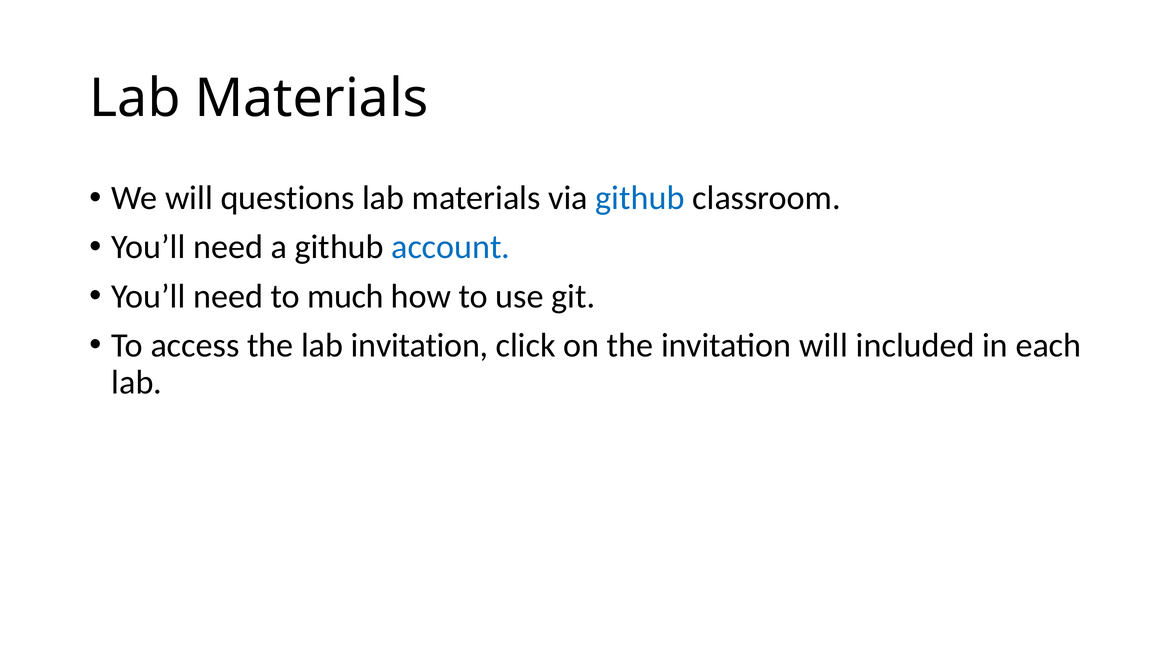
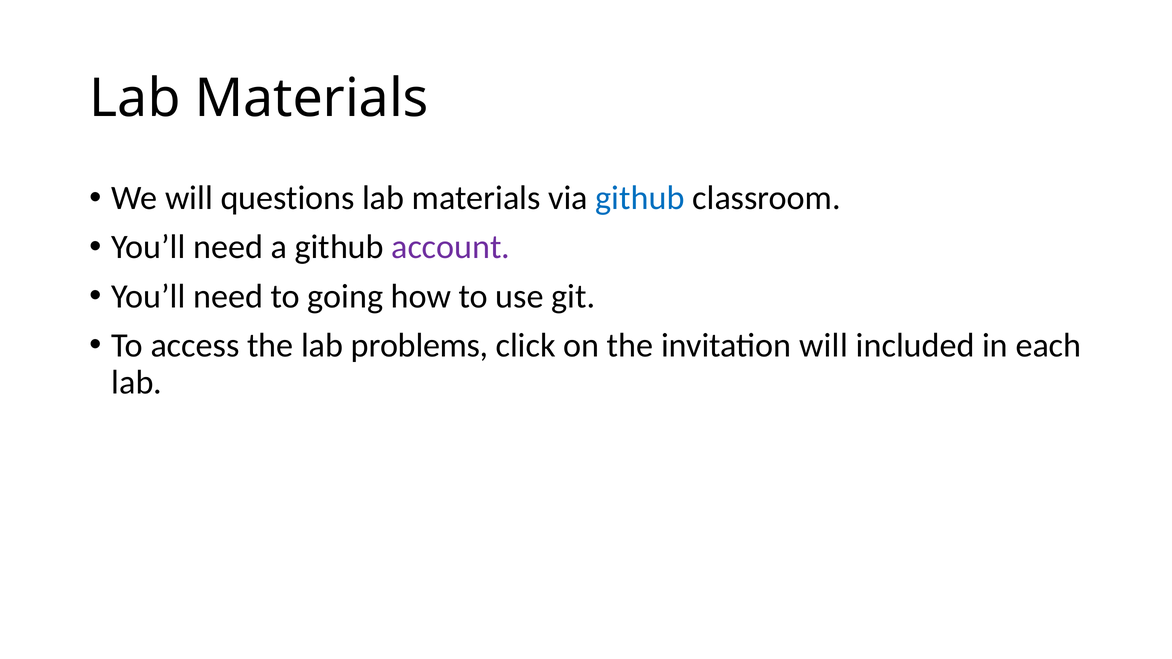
account colour: blue -> purple
much: much -> going
lab invitation: invitation -> problems
